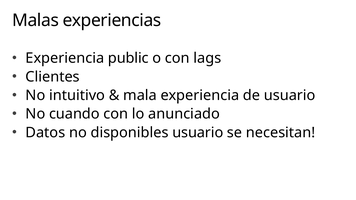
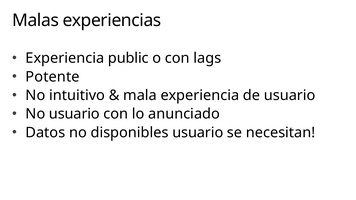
Clientes: Clientes -> Potente
No cuando: cuando -> usuario
